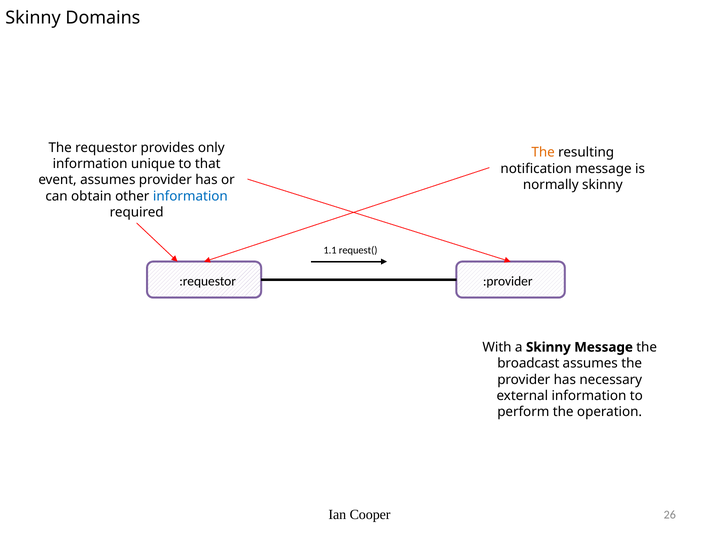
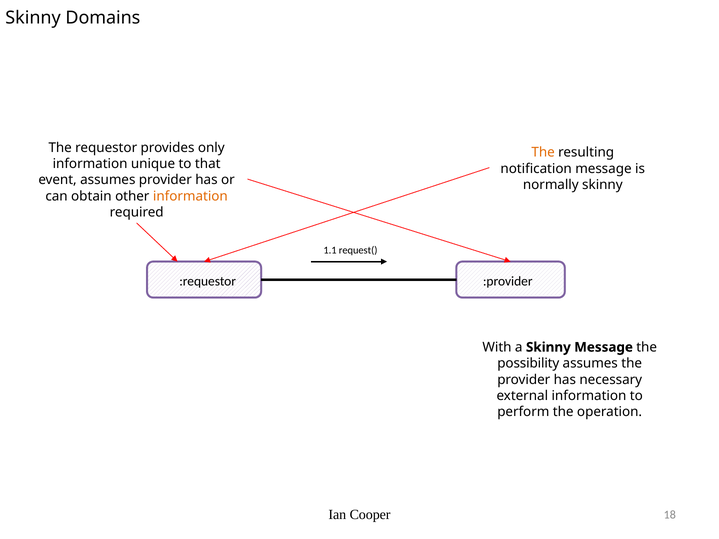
information at (190, 196) colour: blue -> orange
broadcast: broadcast -> possibility
26: 26 -> 18
